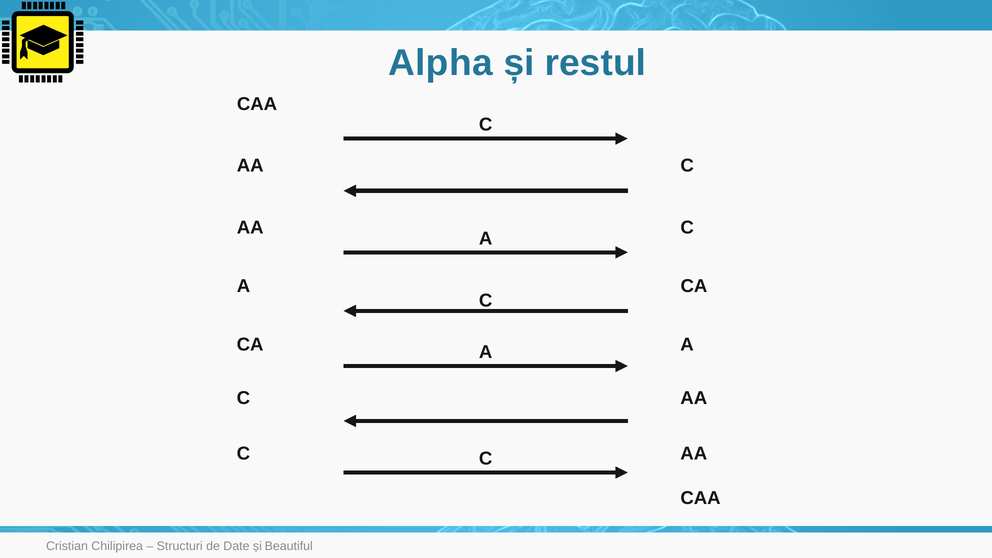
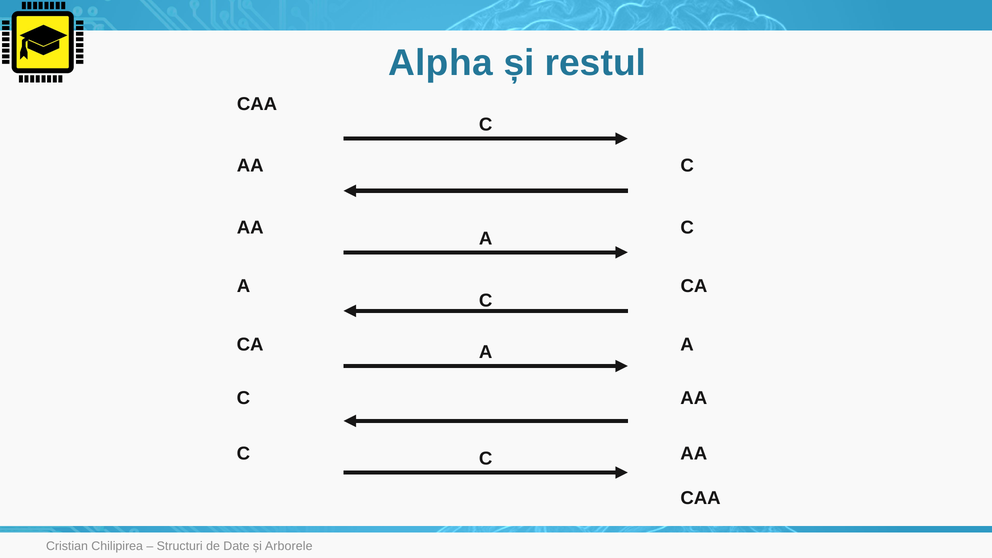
Beautiful: Beautiful -> Arborele
